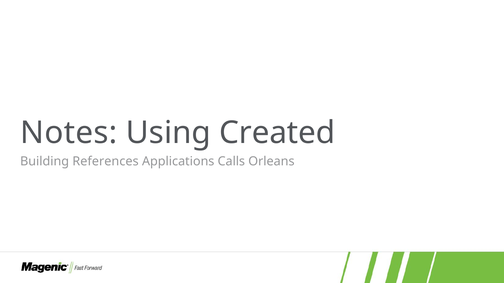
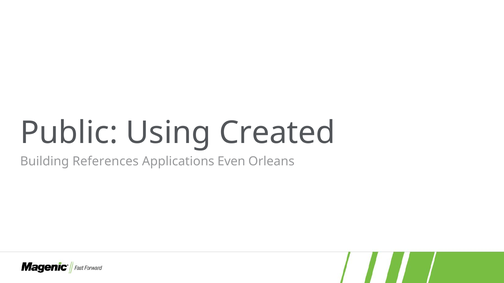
Notes: Notes -> Public
Calls: Calls -> Even
